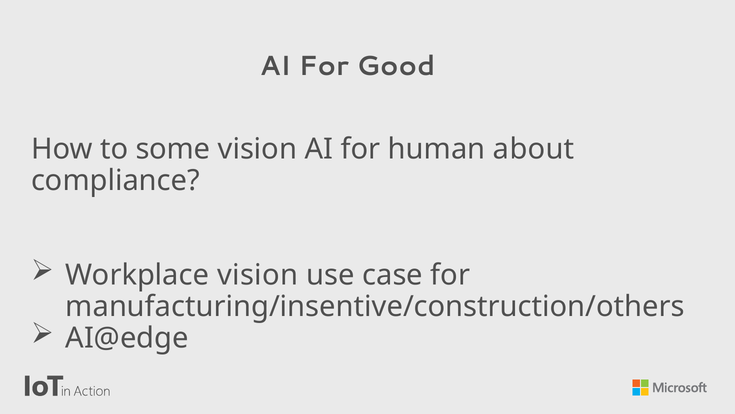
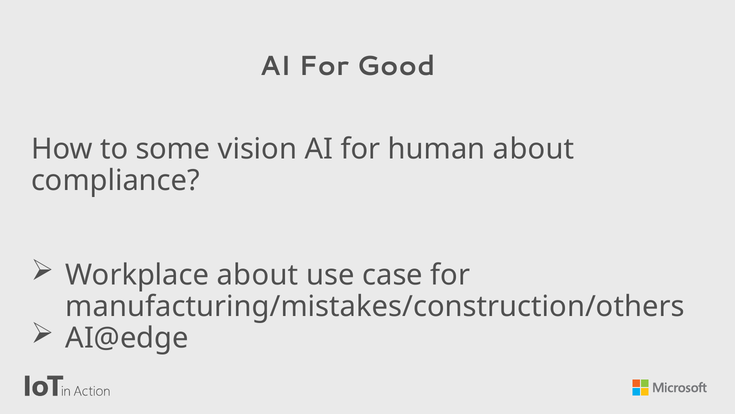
Workplace vision: vision -> about
manufacturing/insentive/construction/others: manufacturing/insentive/construction/others -> manufacturing/mistakes/construction/others
